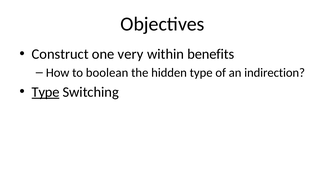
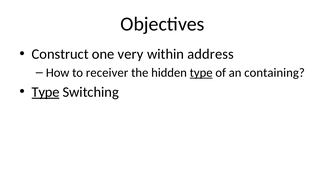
benefits: benefits -> address
boolean: boolean -> receiver
type at (201, 73) underline: none -> present
indirection: indirection -> containing
